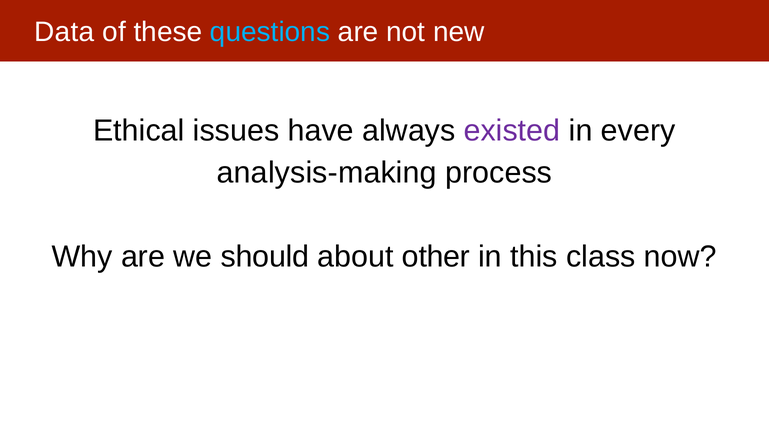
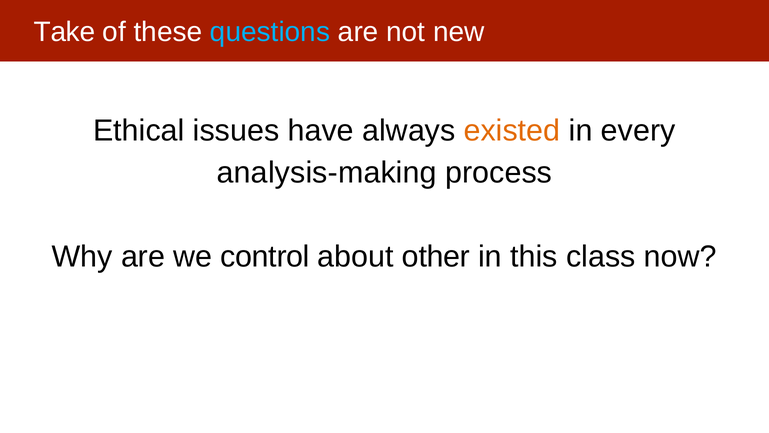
Data: Data -> Take
existed colour: purple -> orange
should: should -> control
